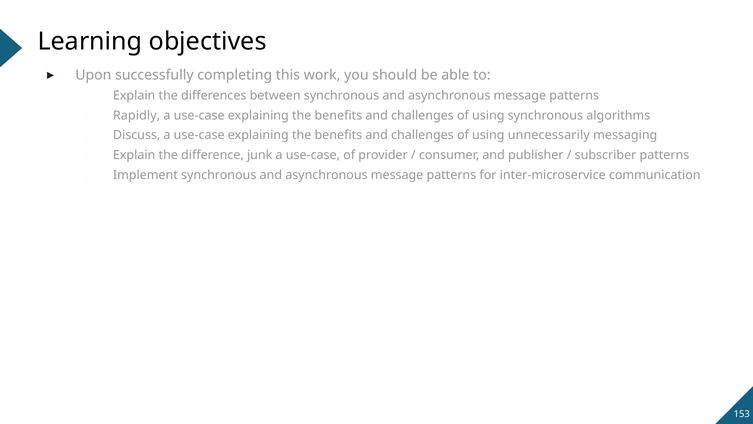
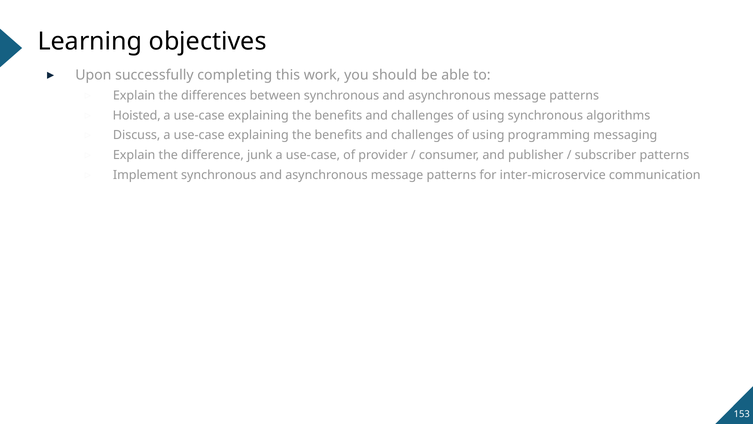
Rapidly: Rapidly -> Hoisted
unnecessarily: unnecessarily -> programming
